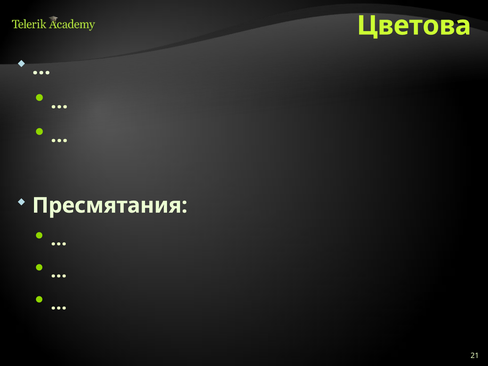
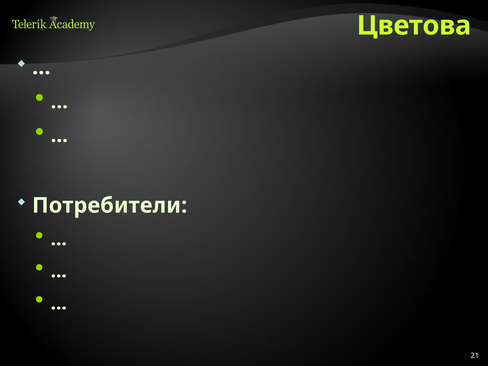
Пресмятания: Пресмятания -> Потребители
